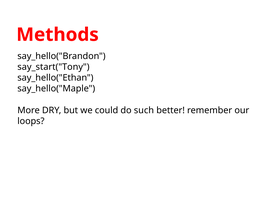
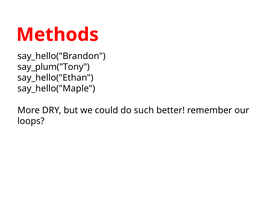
say_start("Tony: say_start("Tony -> say_plum("Tony
